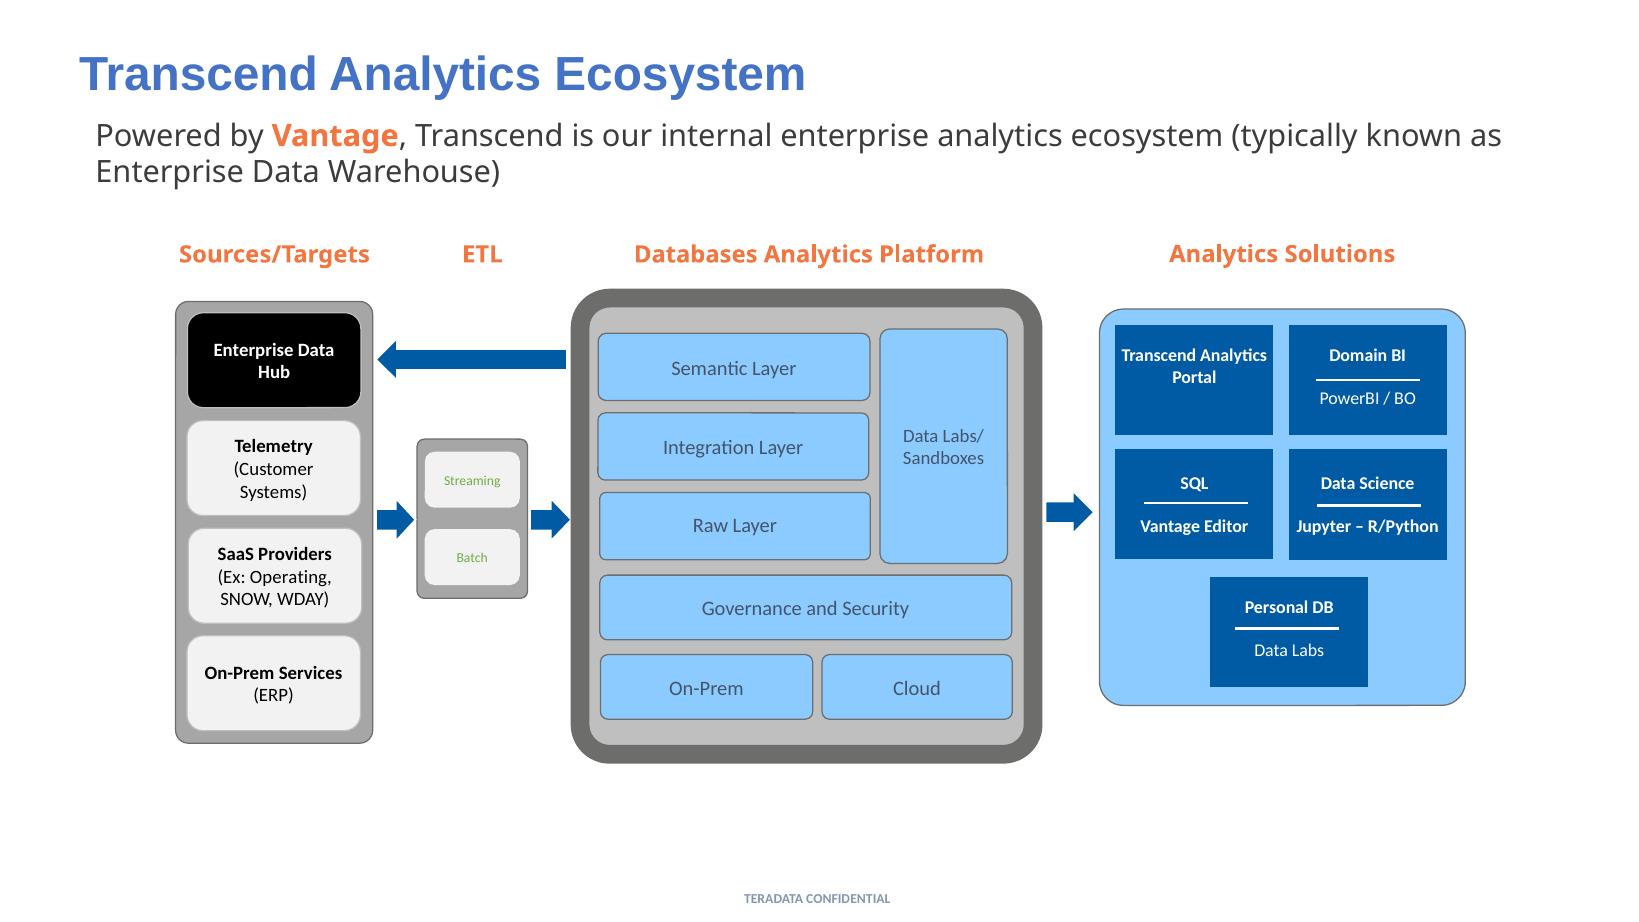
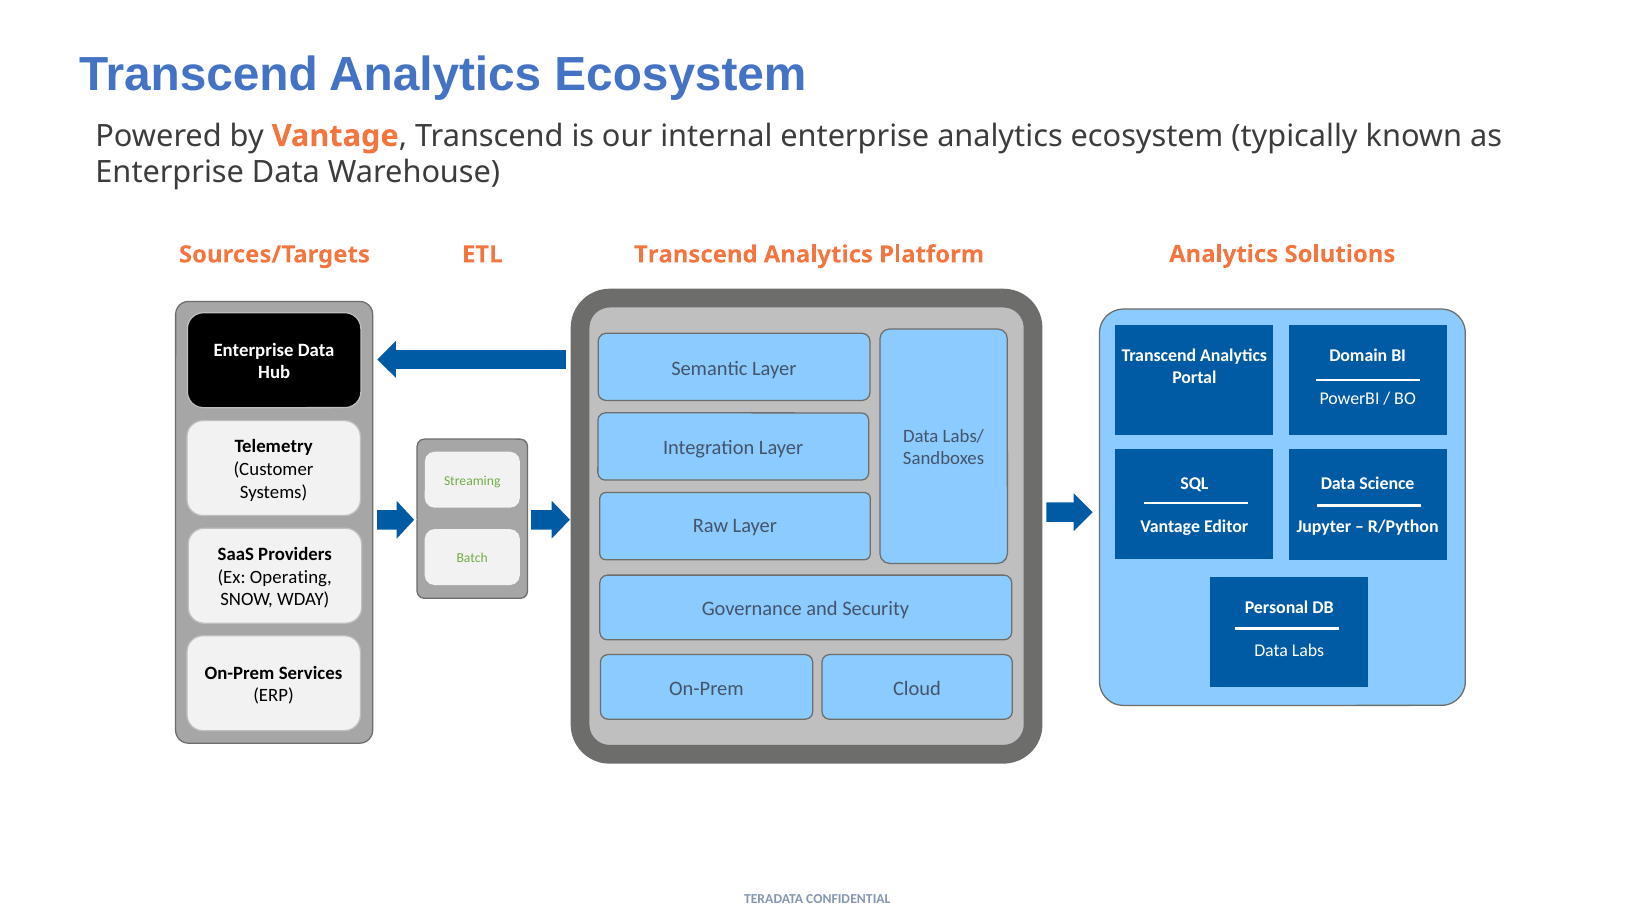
Databases at (696, 255): Databases -> Transcend
